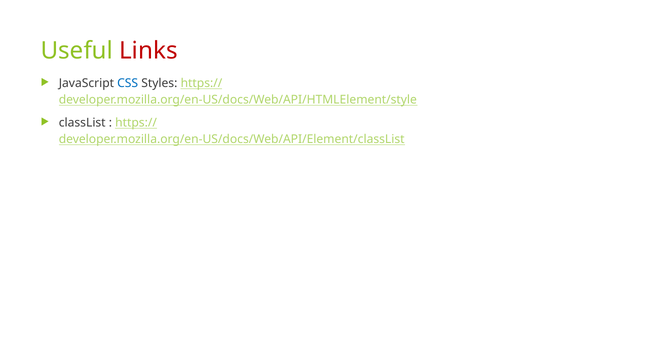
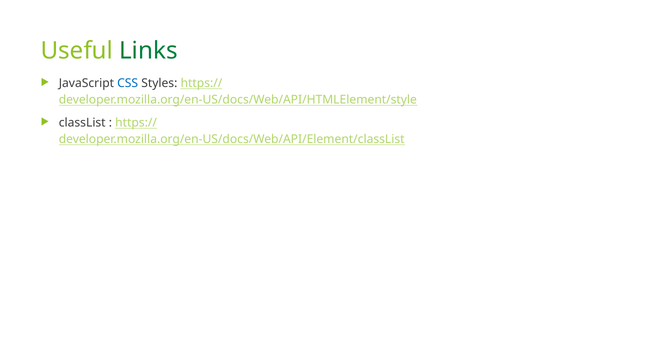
Links colour: red -> green
